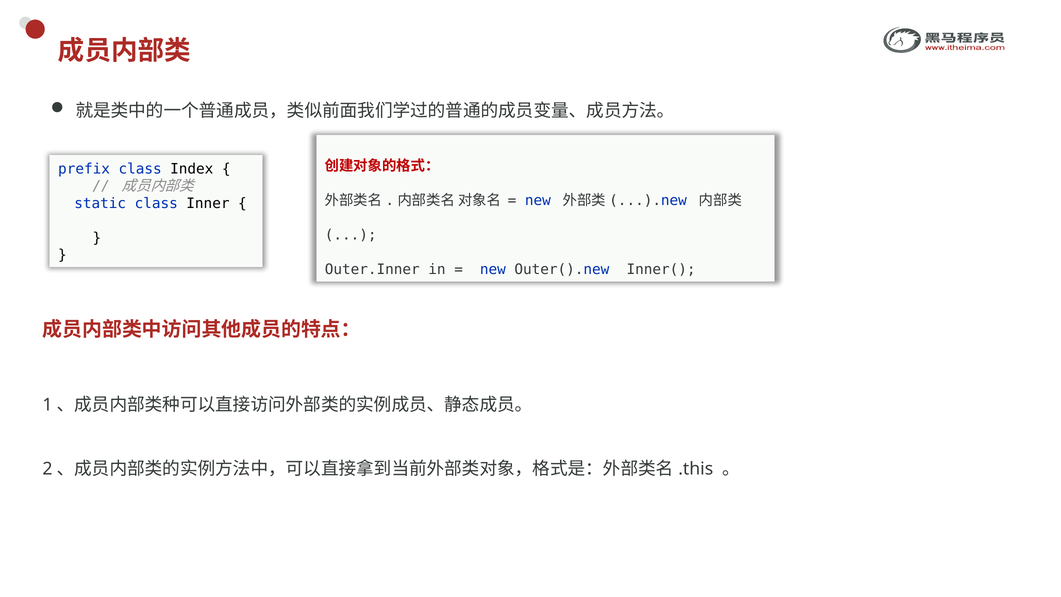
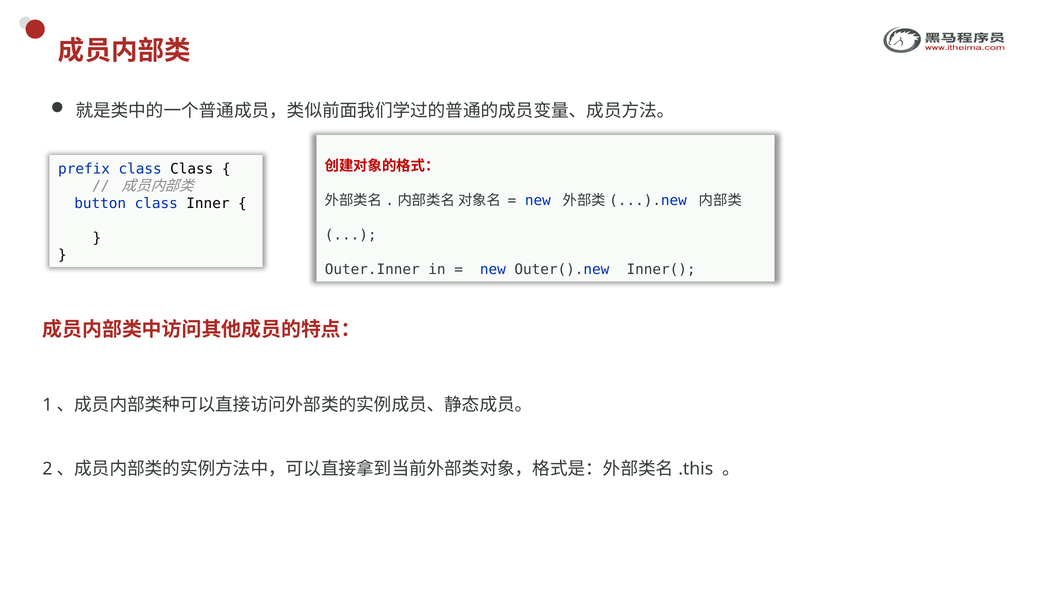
class Index: Index -> Class
static: static -> button
